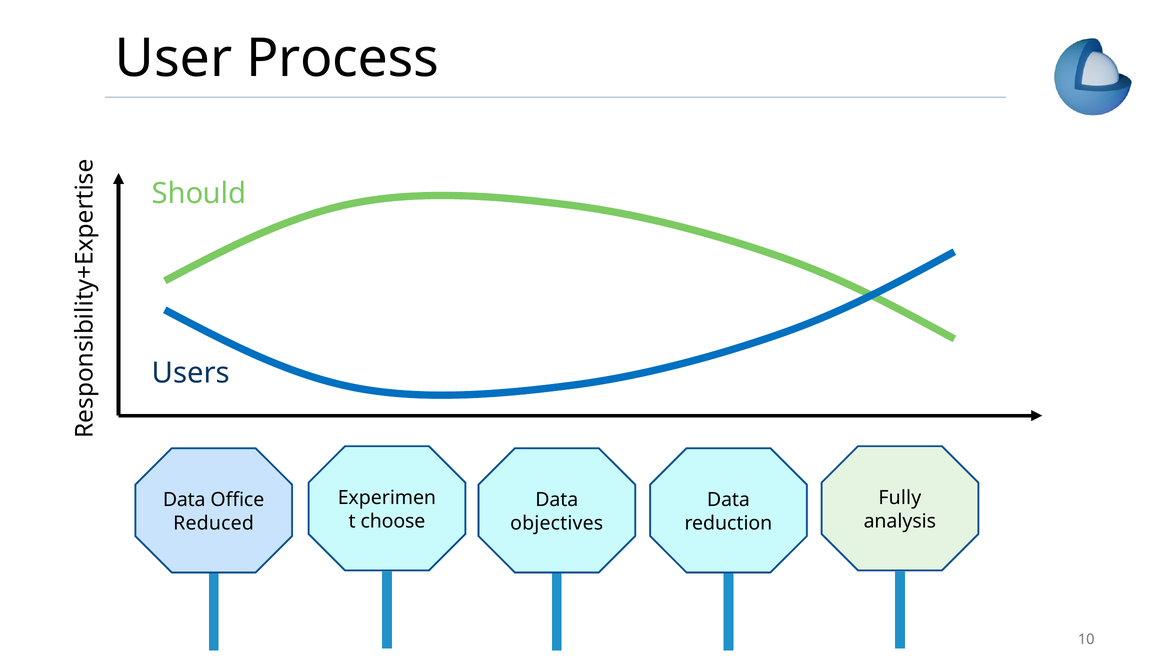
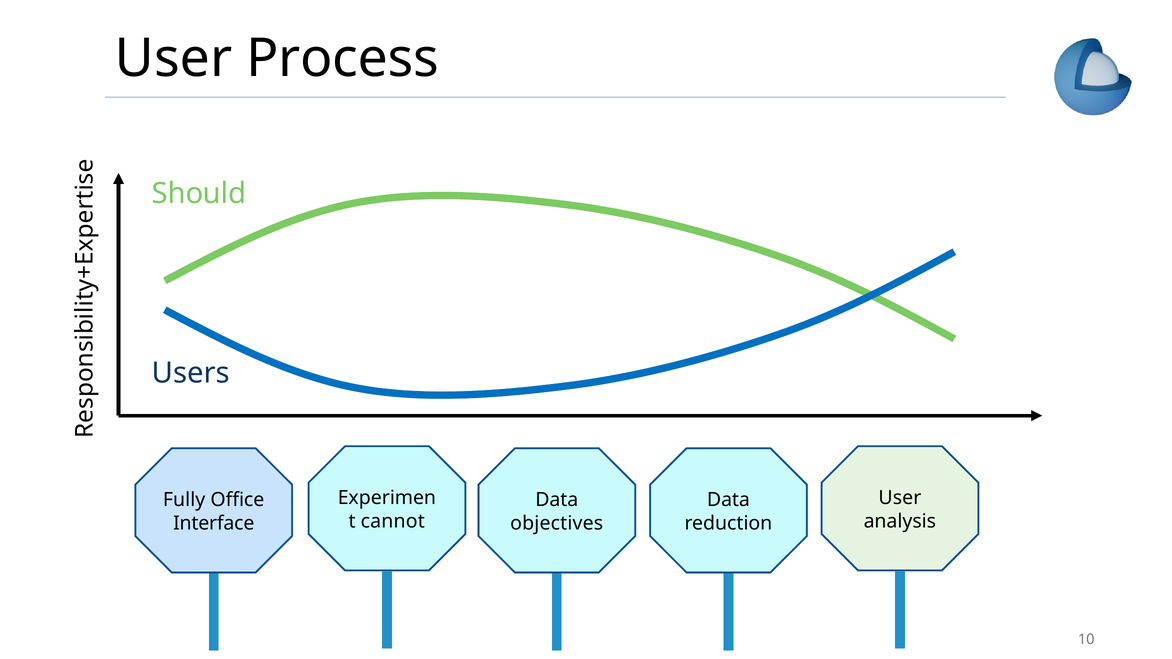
Fully at (900, 498): Fully -> User
Data at (184, 500): Data -> Fully
choose: choose -> cannot
Reduced: Reduced -> Interface
